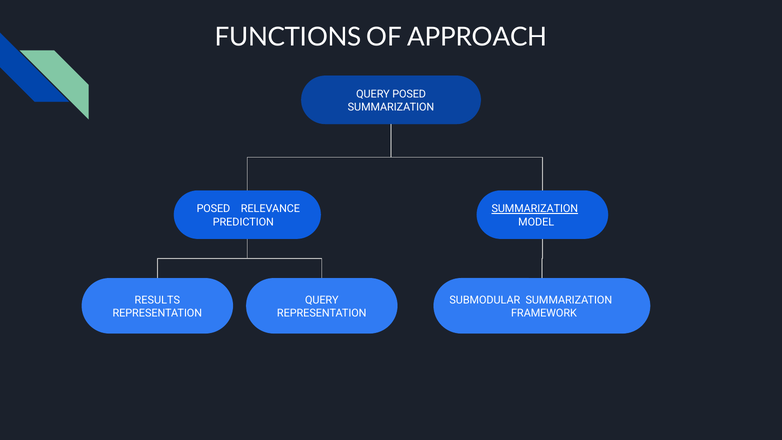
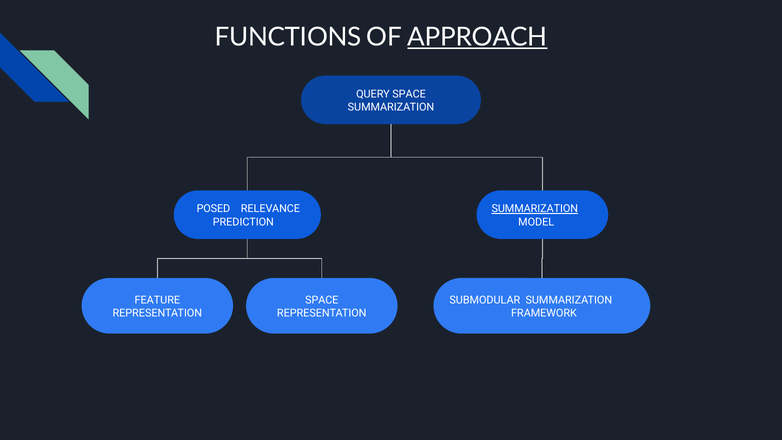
APPROACH underline: none -> present
QUERY POSED: POSED -> SPACE
RESULTS: RESULTS -> FEATURE
QUERY at (322, 300): QUERY -> SPACE
